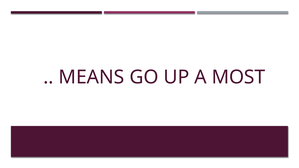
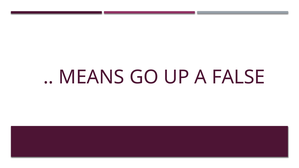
MOST: MOST -> FALSE
